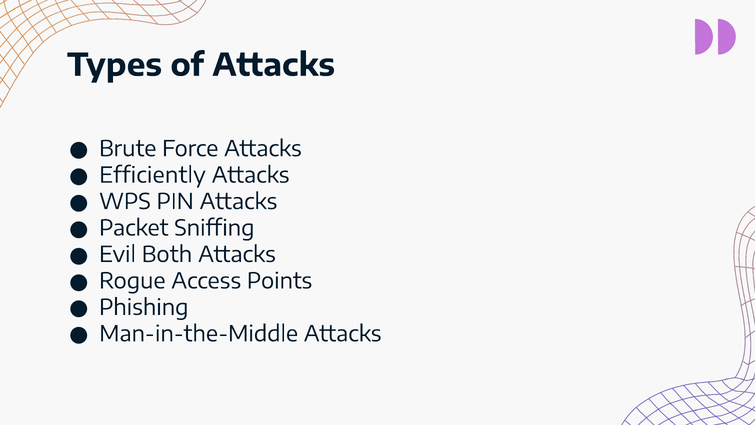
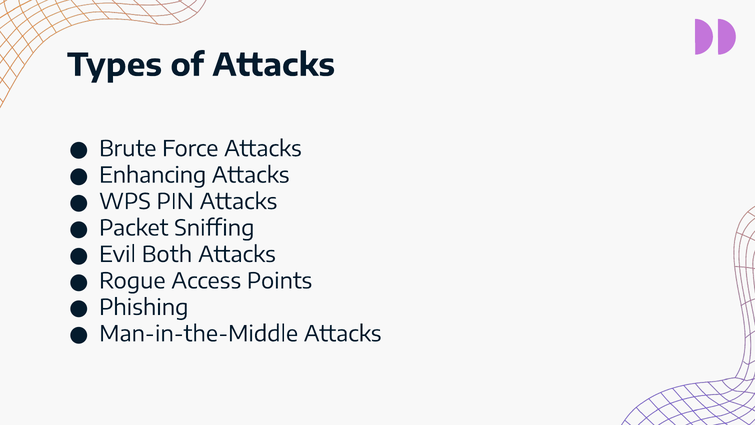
Efficiently: Efficiently -> Enhancing
